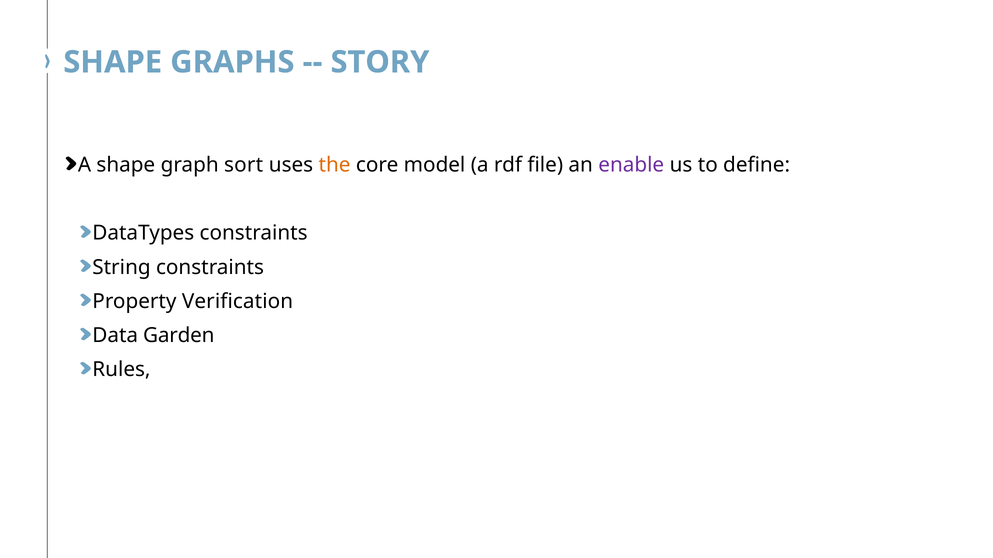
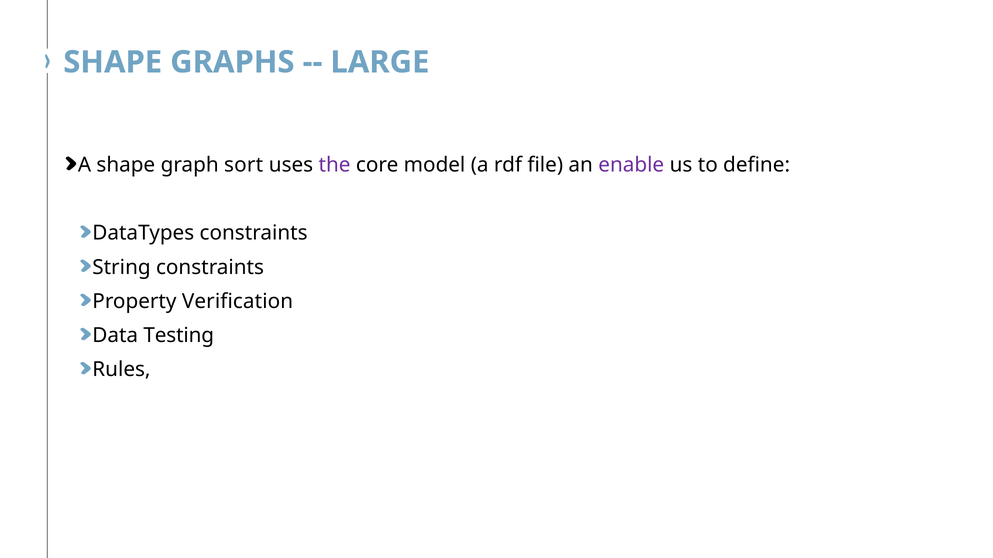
STORY: STORY -> LARGE
the colour: orange -> purple
Garden: Garden -> Testing
